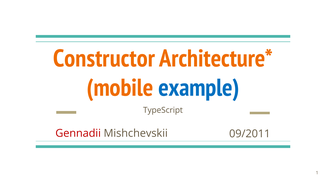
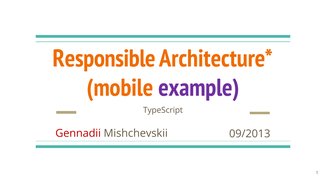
Constructor: Constructor -> Responsible
example colour: blue -> purple
09/2011: 09/2011 -> 09/2013
